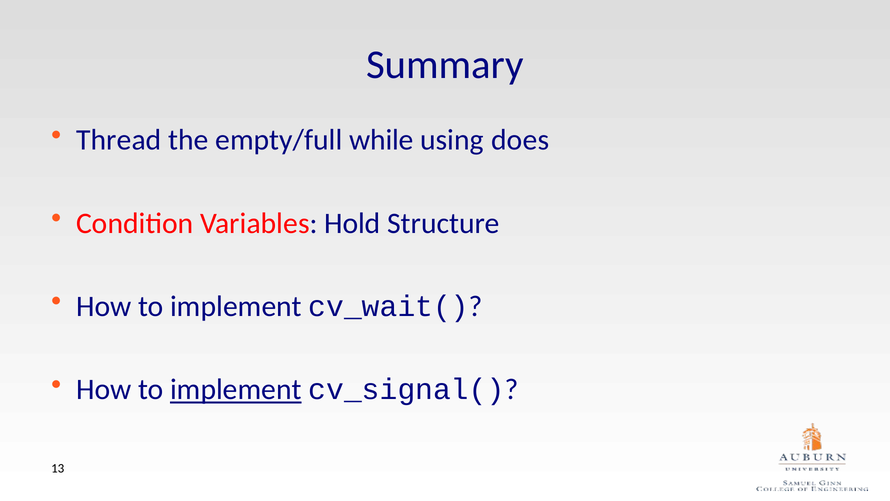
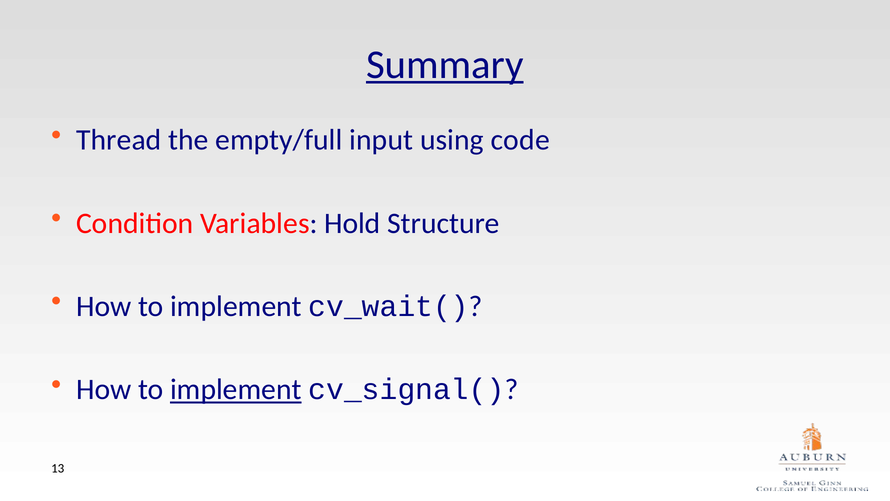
Summary underline: none -> present
while: while -> input
does: does -> code
